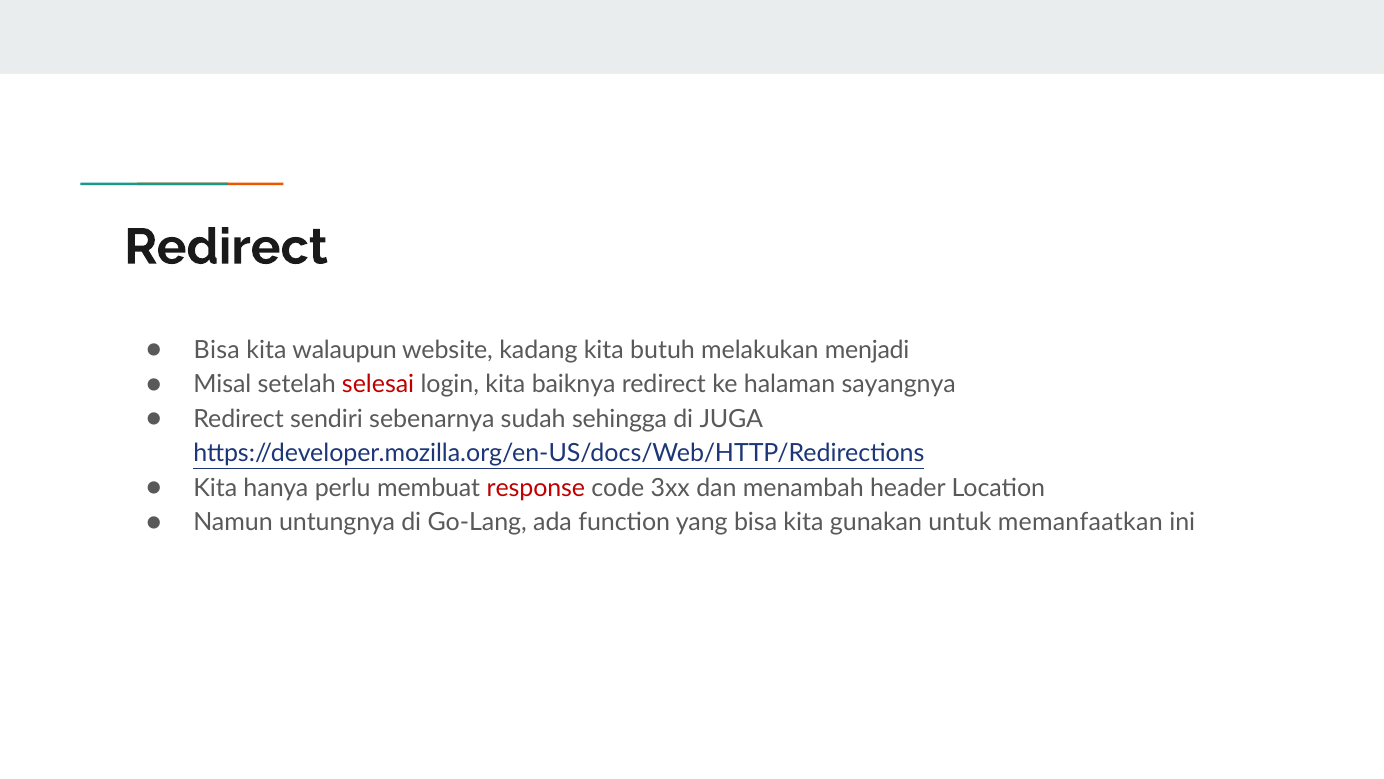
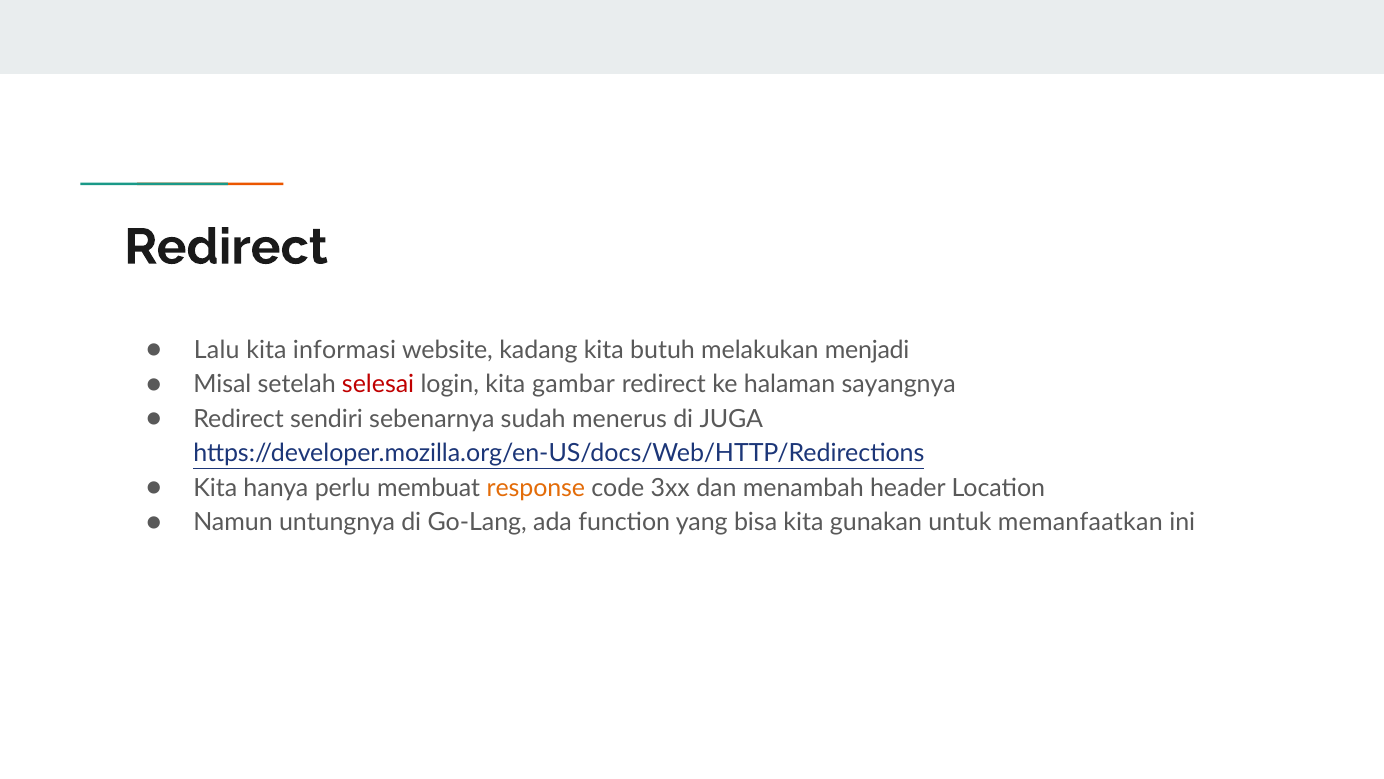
Bisa at (217, 350): Bisa -> Lalu
walaupun: walaupun -> informasi
baiknya: baiknya -> gambar
sehingga: sehingga -> menerus
response colour: red -> orange
